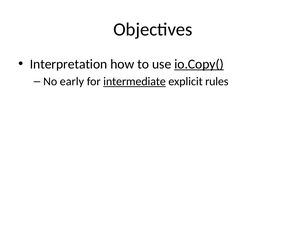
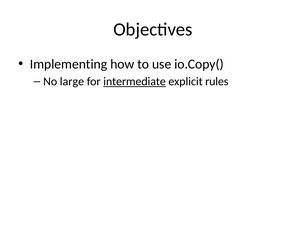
Interpretation: Interpretation -> Implementing
io.Copy( underline: present -> none
early: early -> large
